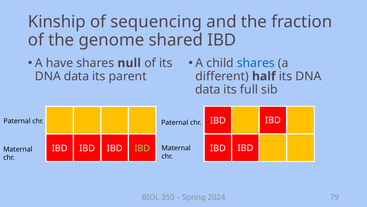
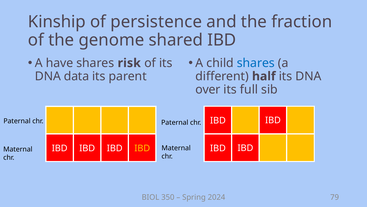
sequencing: sequencing -> persistence
null: null -> risk
data at (208, 89): data -> over
IBD at (142, 148) colour: light green -> yellow
